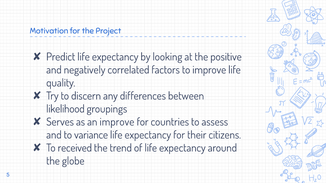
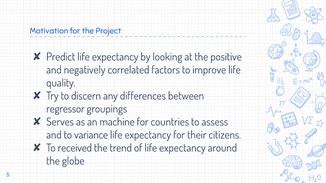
likelihood: likelihood -> regressor
an improve: improve -> machine
